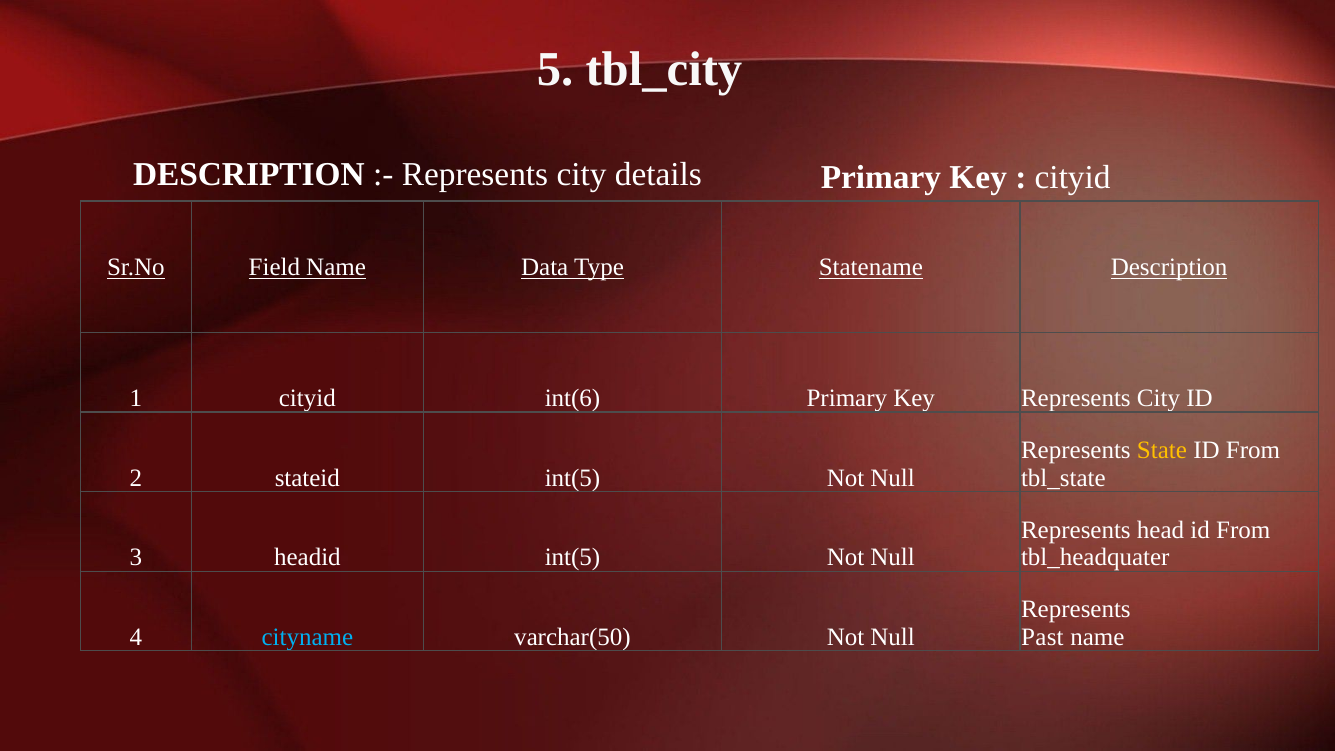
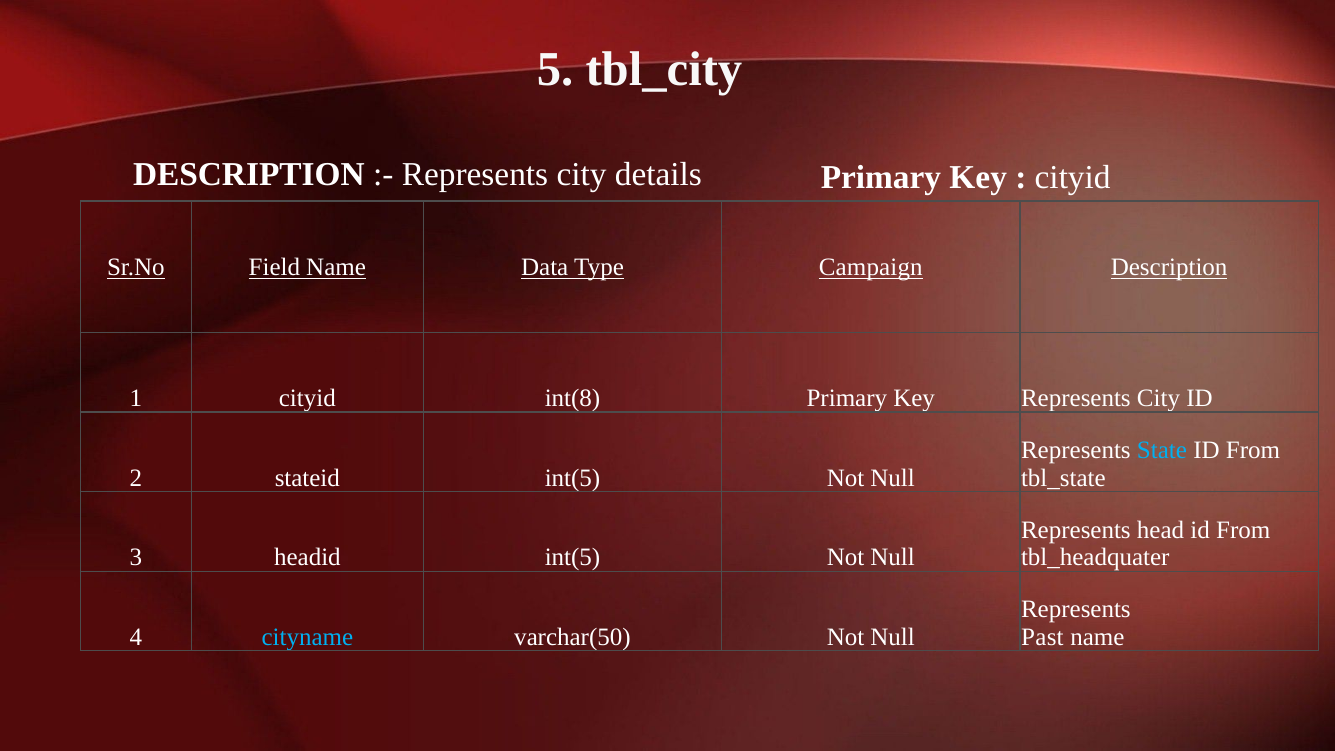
Statename: Statename -> Campaign
int(6: int(6 -> int(8
State colour: yellow -> light blue
